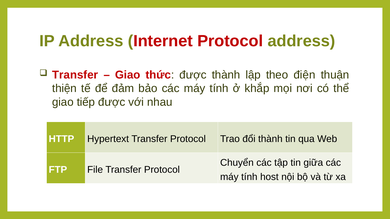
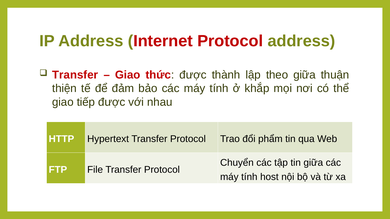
theo điện: điện -> giữa
đổi thành: thành -> phẩm
